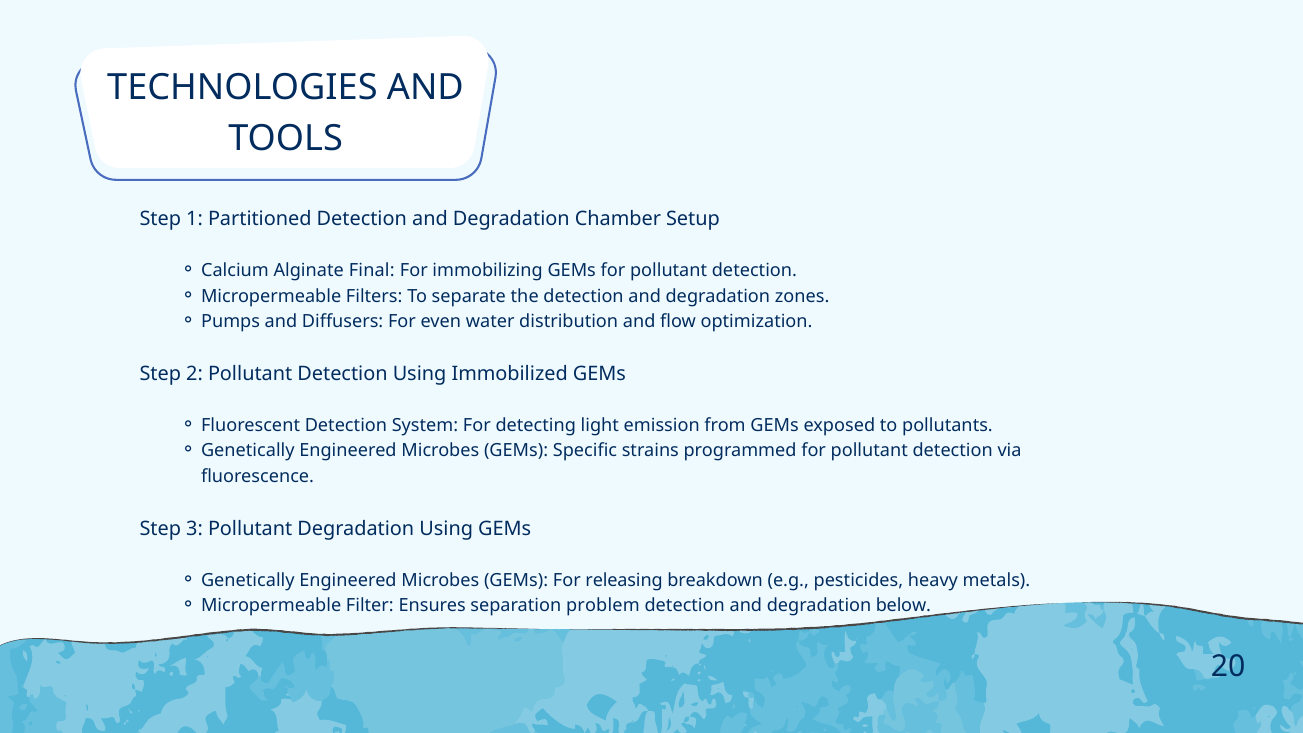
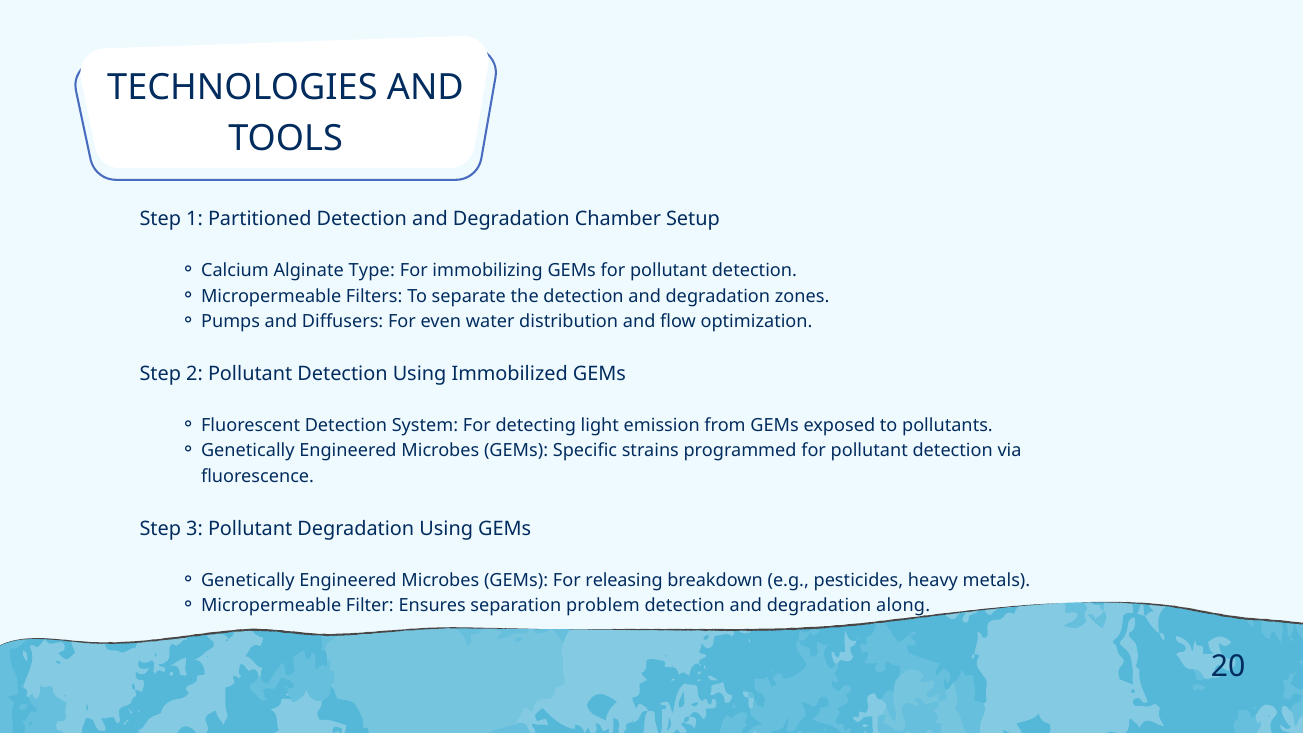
Final: Final -> Type
below: below -> along
